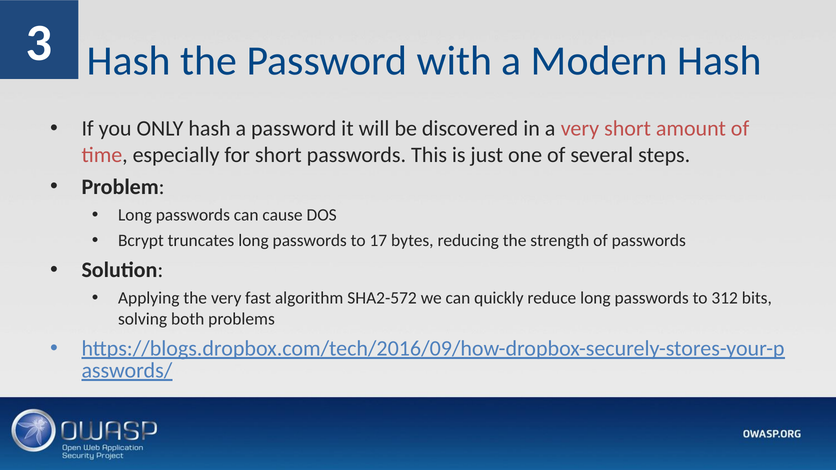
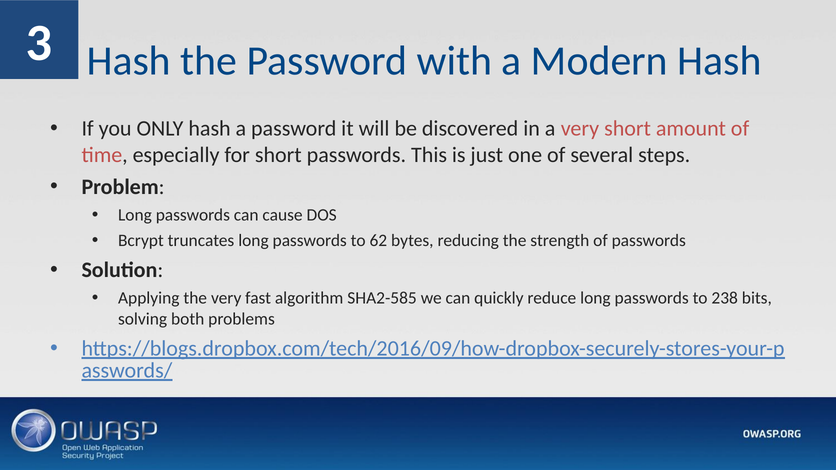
17: 17 -> 62
SHA2-572: SHA2-572 -> SHA2-585
312: 312 -> 238
